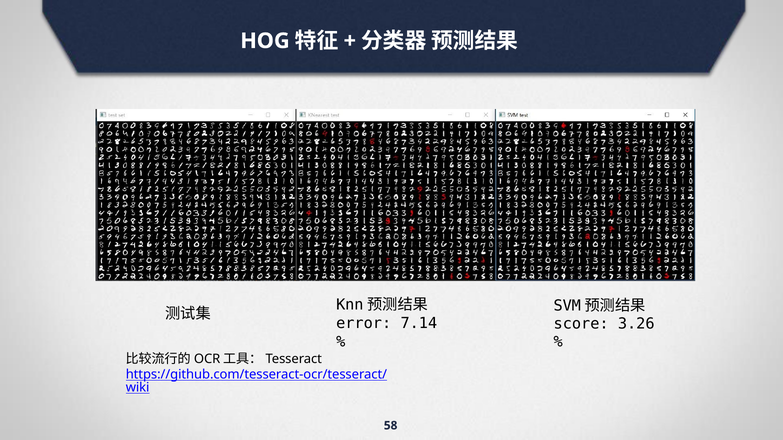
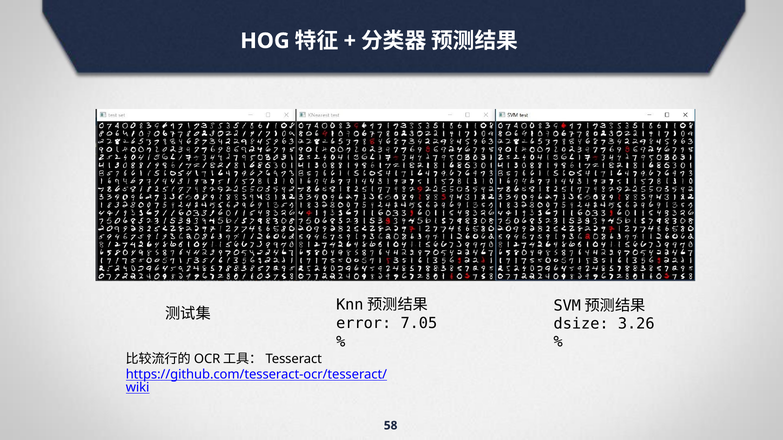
7.14: 7.14 -> 7.05
score: score -> dsize
